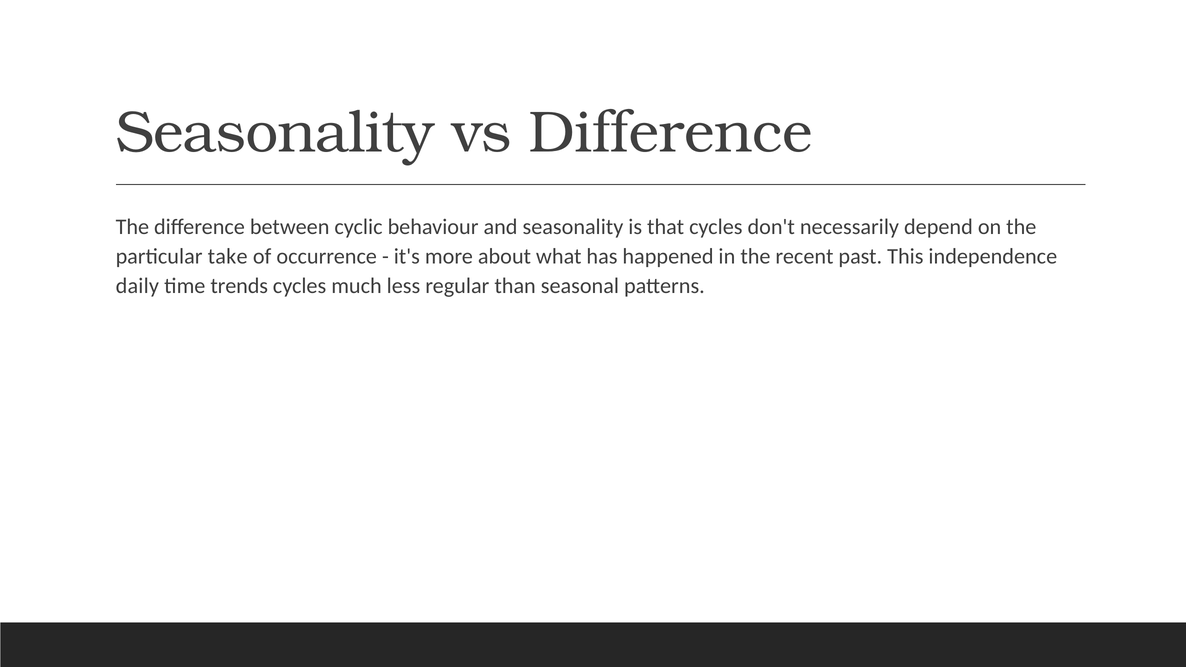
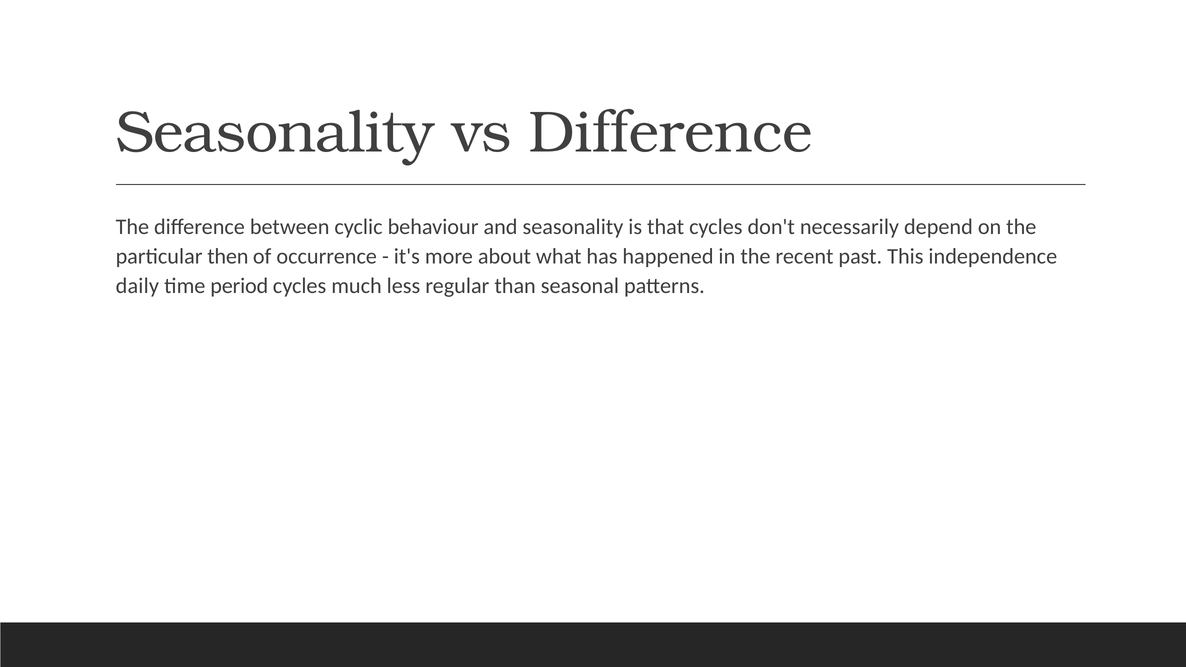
take: take -> then
trends: trends -> period
